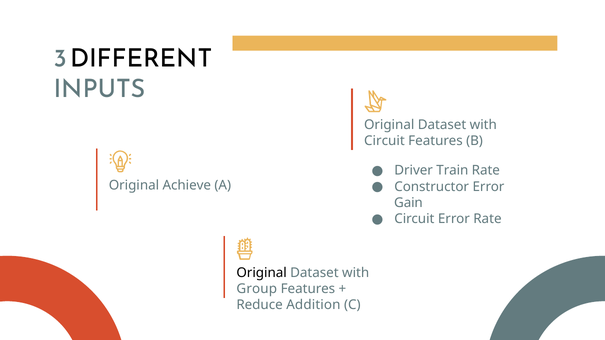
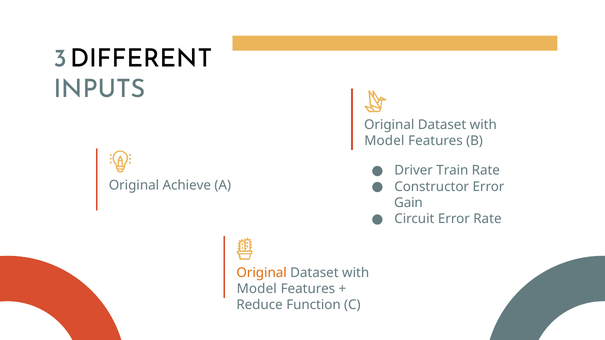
Circuit at (384, 141): Circuit -> Model
Original at (262, 273) colour: black -> orange
Group at (257, 289): Group -> Model
Addition: Addition -> Function
